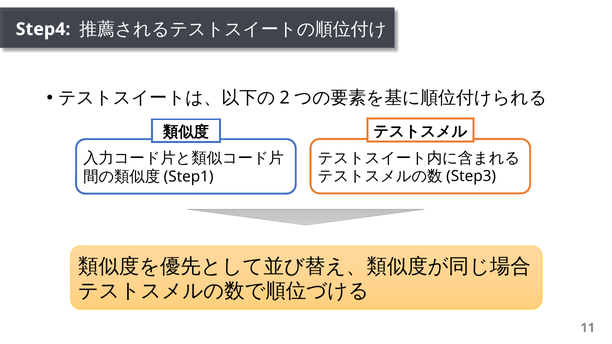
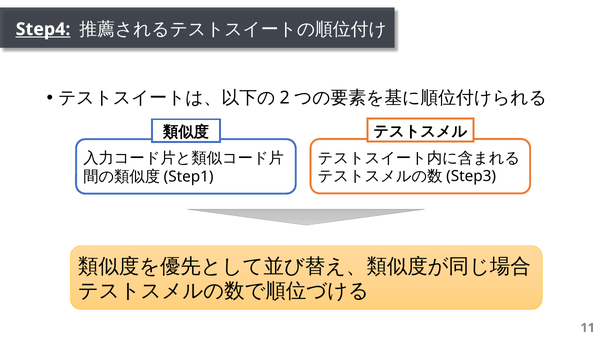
Step4 underline: none -> present
